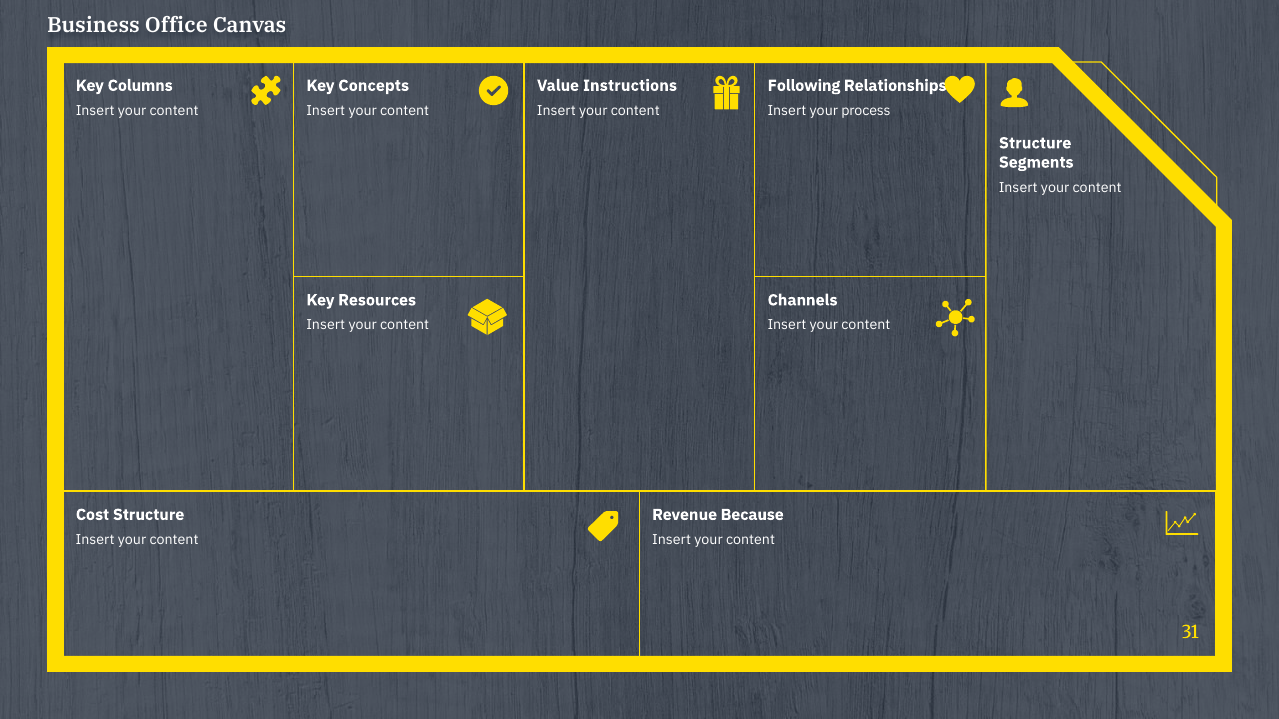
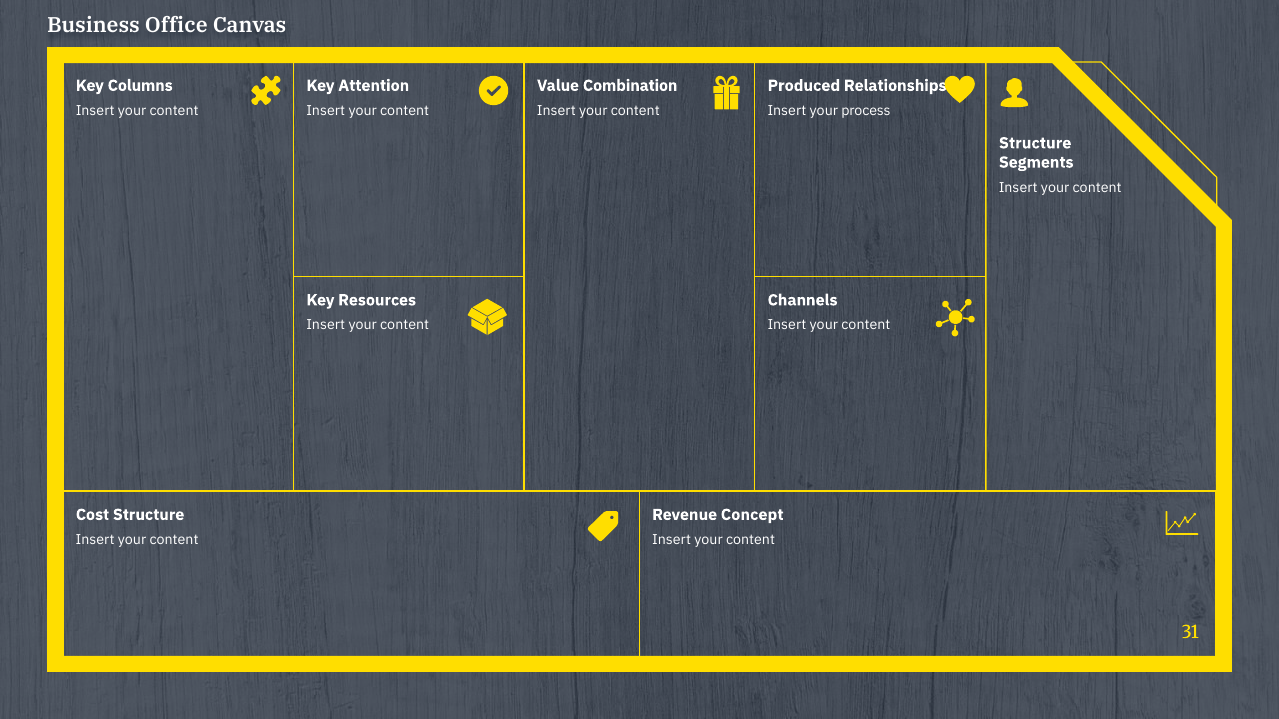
Concepts: Concepts -> Attention
Instructions: Instructions -> Combination
Following: Following -> Produced
Because: Because -> Concept
